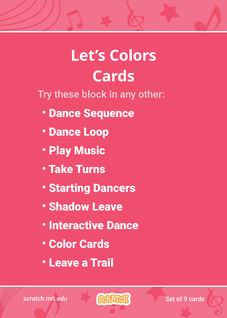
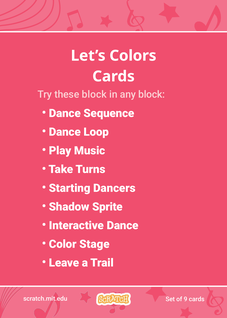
any other: other -> block
Shadow Leave: Leave -> Sprite
Color Cards: Cards -> Stage
